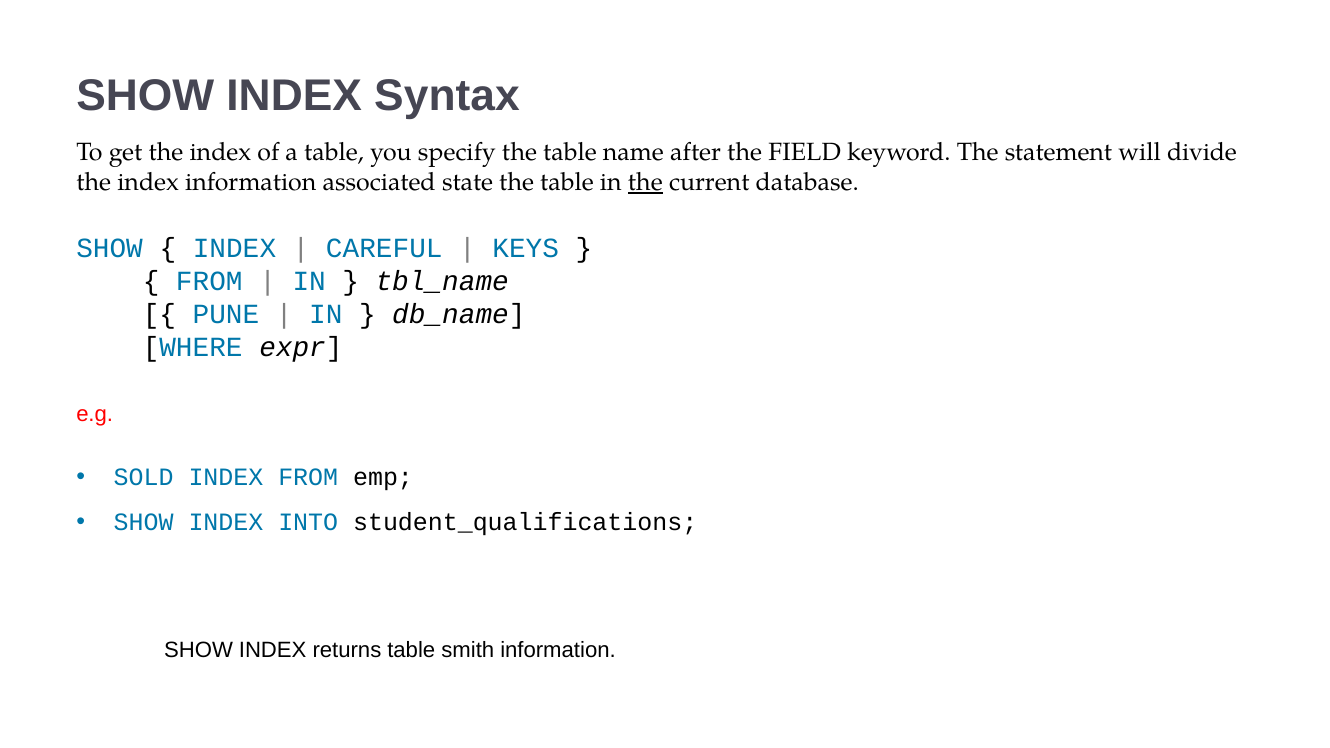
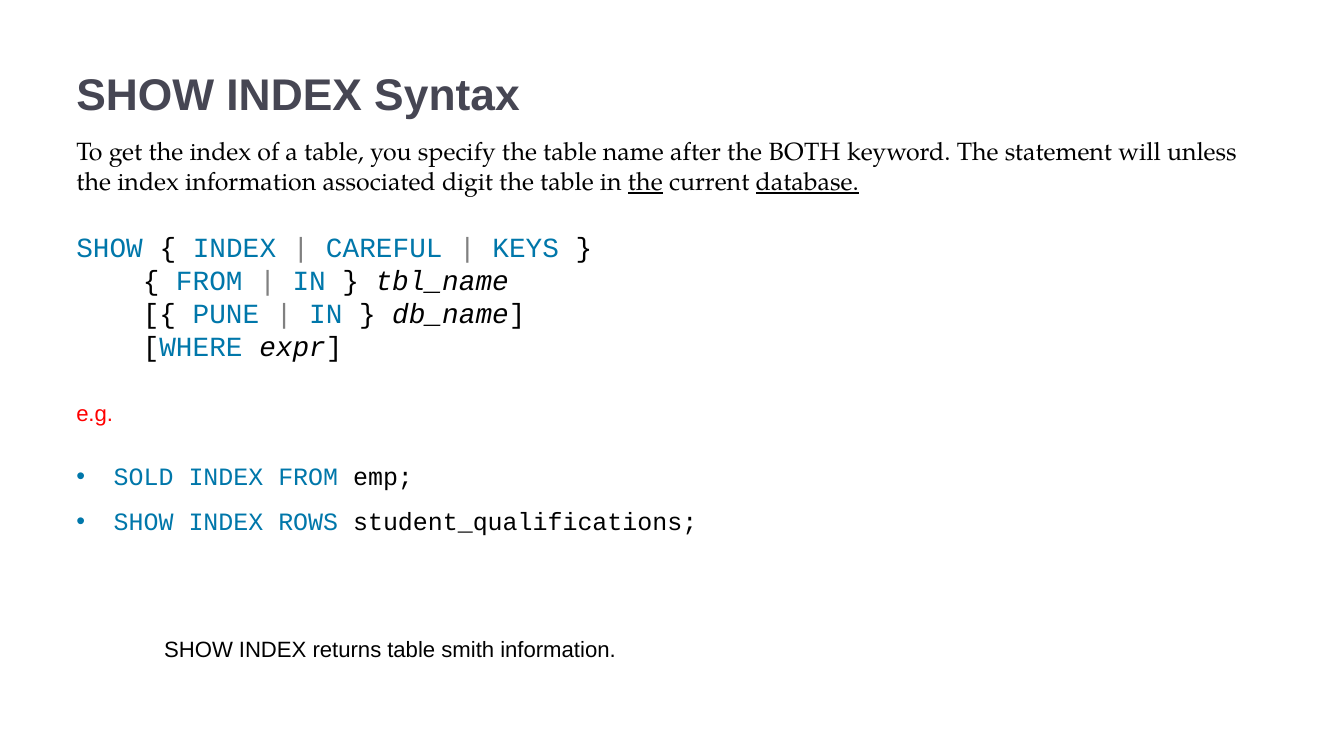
FIELD: FIELD -> BOTH
divide: divide -> unless
state: state -> digit
database underline: none -> present
INTO: INTO -> ROWS
